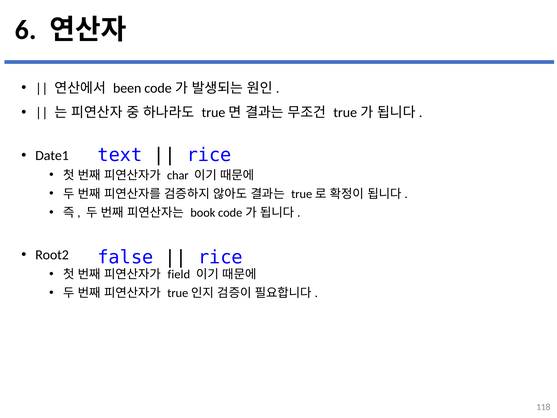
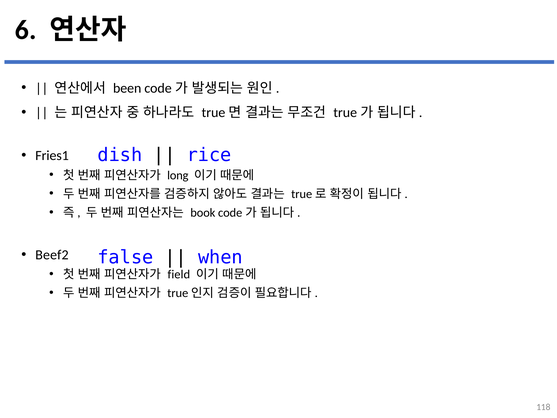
text: text -> dish
Date1: Date1 -> Fries1
char: char -> long
Root2: Root2 -> Beef2
rice at (220, 257): rice -> when
